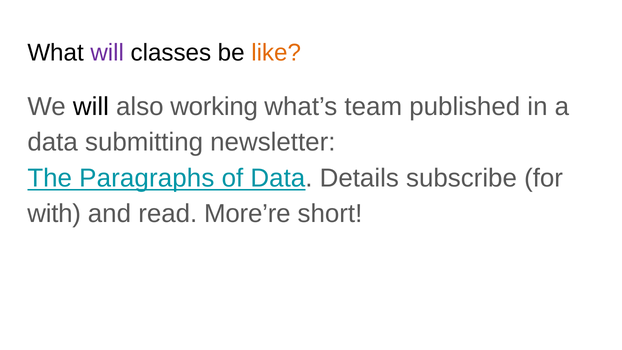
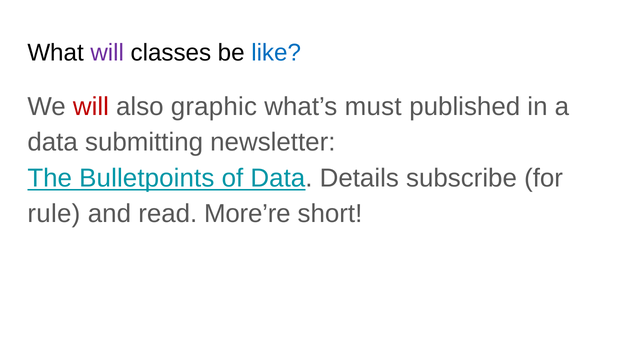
like colour: orange -> blue
will at (91, 107) colour: black -> red
working: working -> graphic
team: team -> must
Paragraphs: Paragraphs -> Bulletpoints
with: with -> rule
